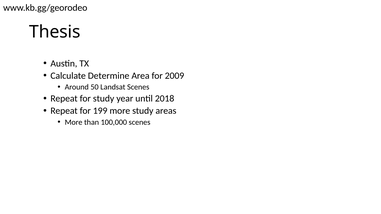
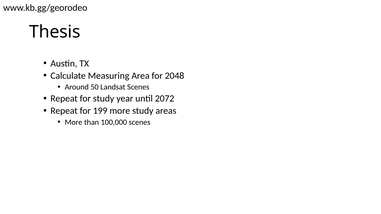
Determine: Determine -> Measuring
2009: 2009 -> 2048
2018: 2018 -> 2072
